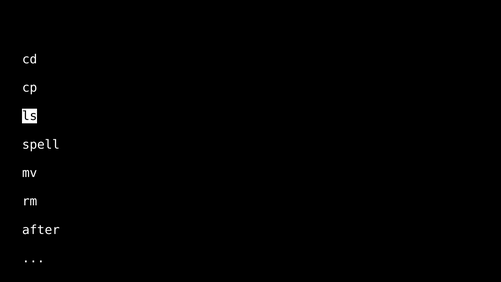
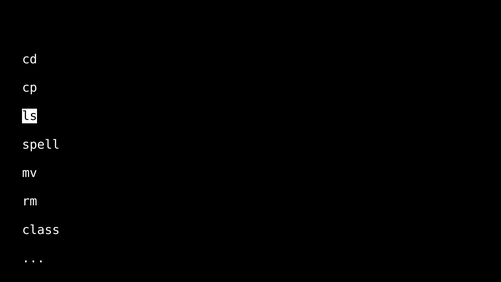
after: after -> class
